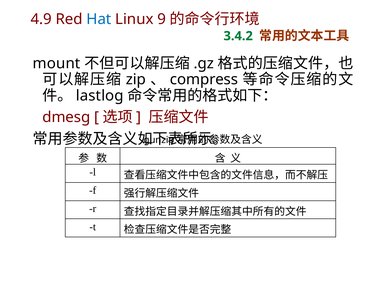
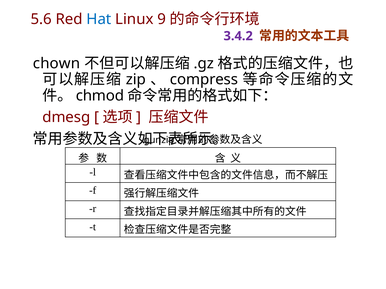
4.9: 4.9 -> 5.6
3.4.2 colour: green -> purple
mount: mount -> chown
lastlog: lastlog -> chmod
